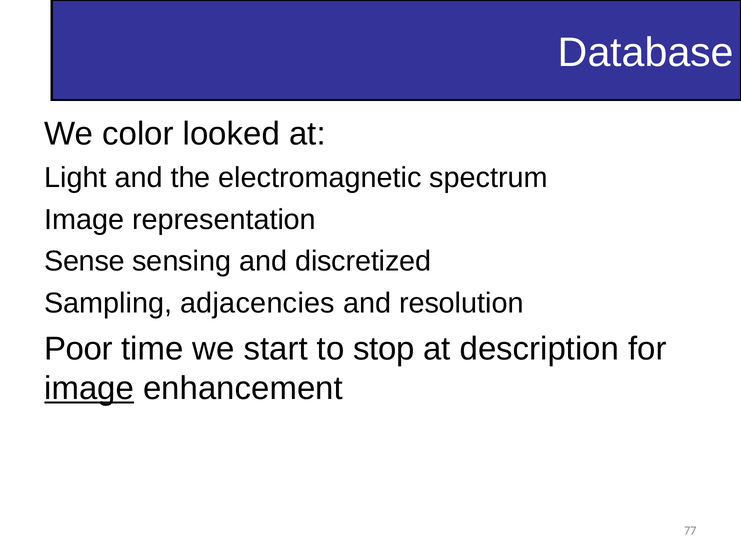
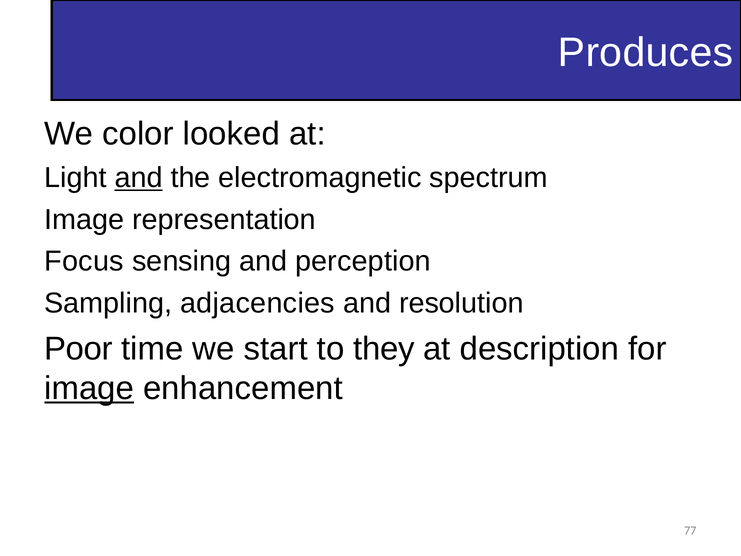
Database: Database -> Produces
and at (139, 178) underline: none -> present
Sense: Sense -> Focus
discretized: discretized -> perception
stop: stop -> they
